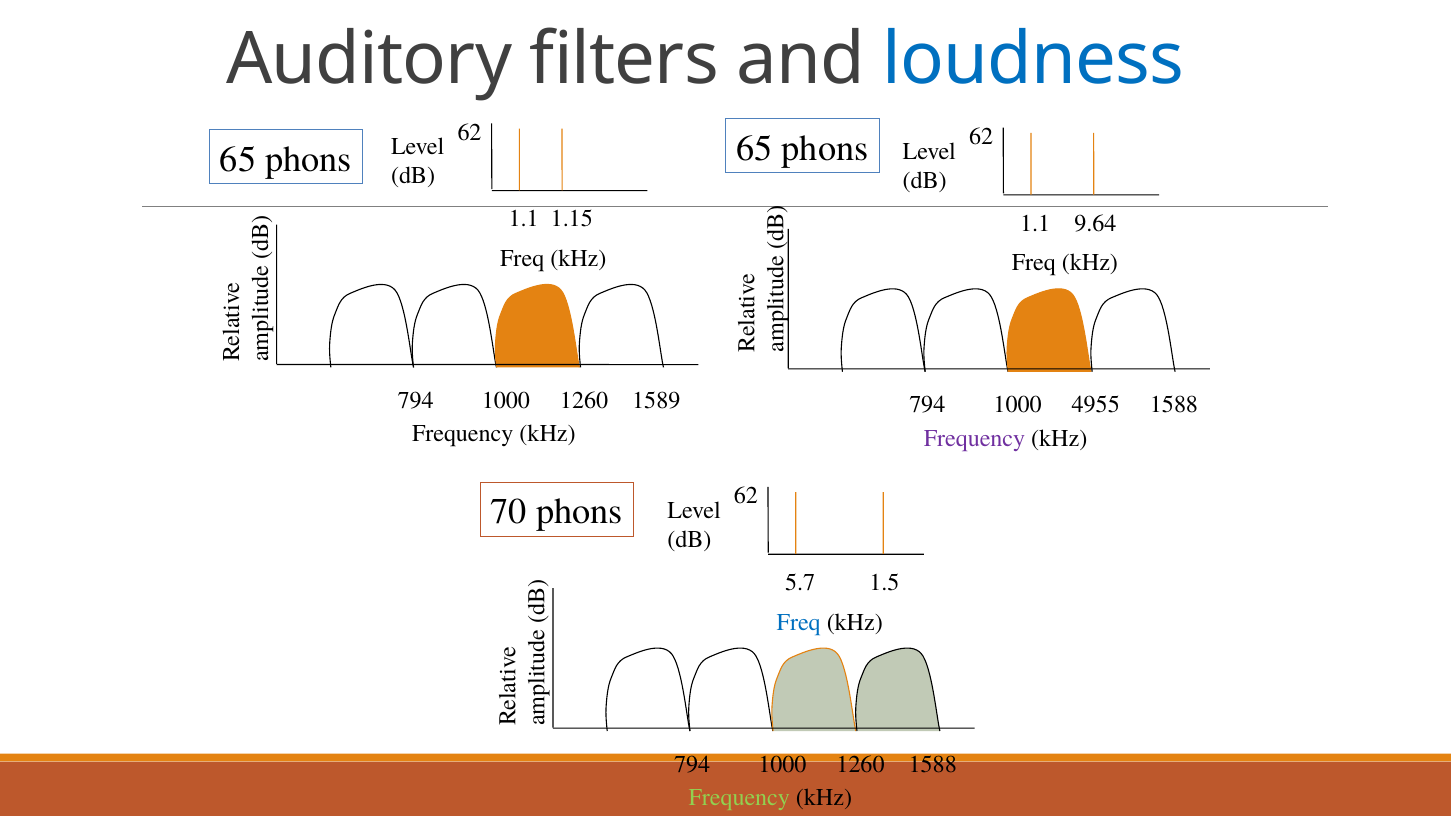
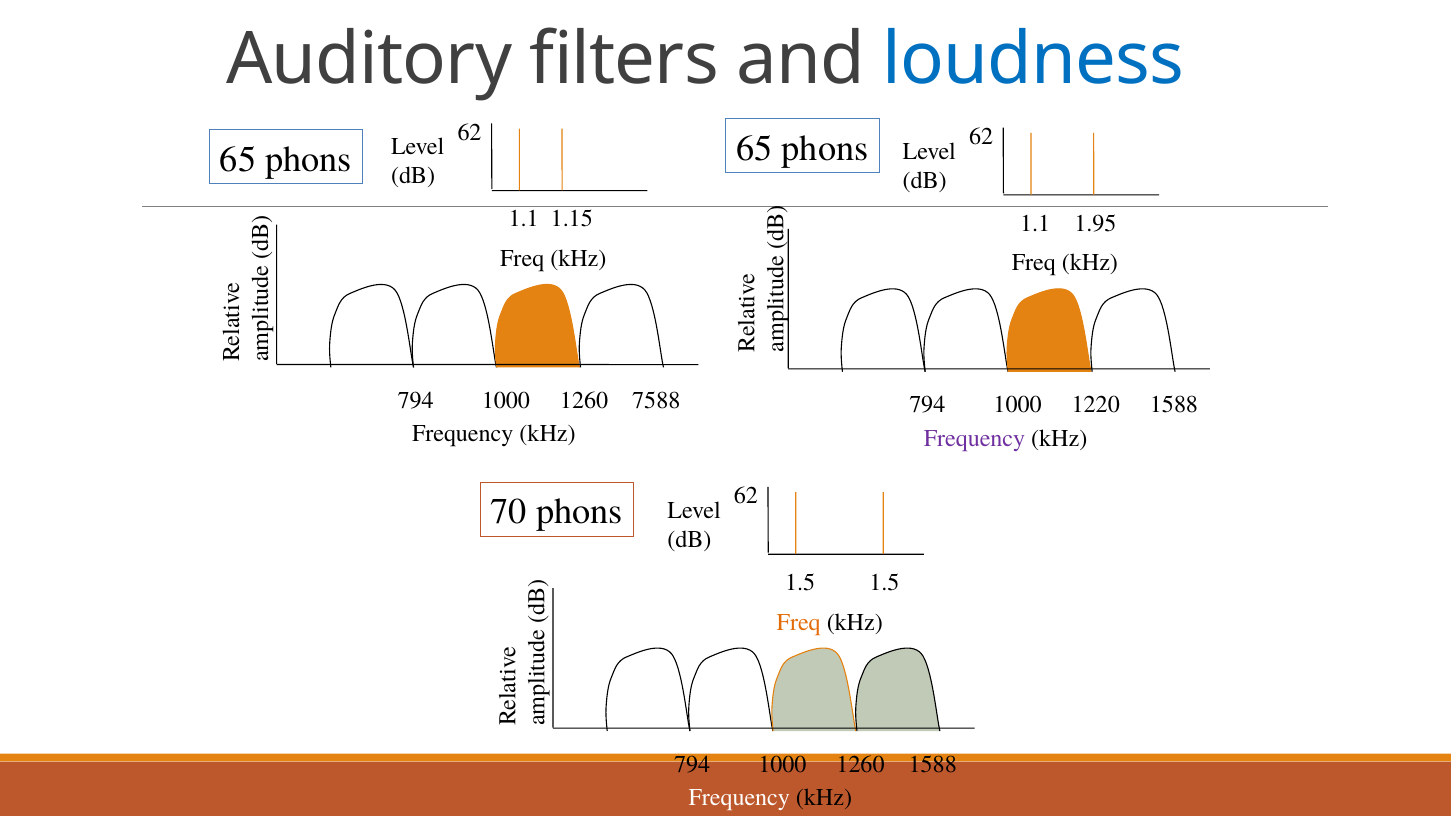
9.64: 9.64 -> 1.95
1589: 1589 -> 7588
4955: 4955 -> 1220
5.7 at (800, 582): 5.7 -> 1.5
Freq at (799, 622) colour: blue -> orange
Frequency at (739, 798) colour: light green -> white
